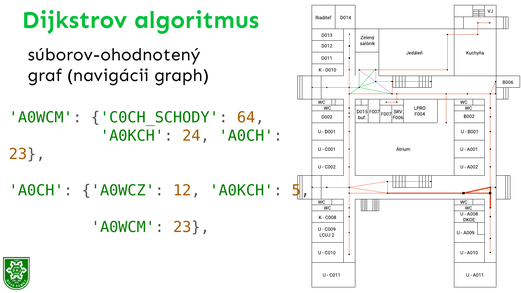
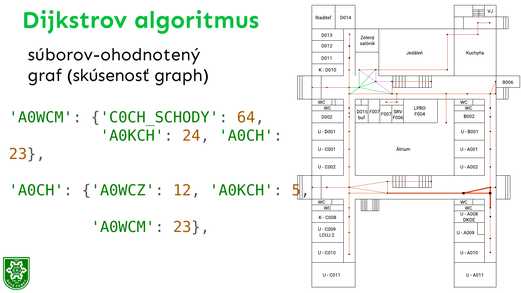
navigácii: navigácii -> skúsenosť
